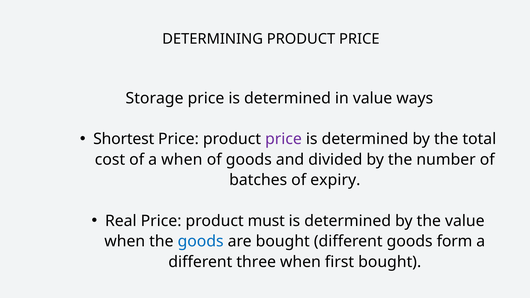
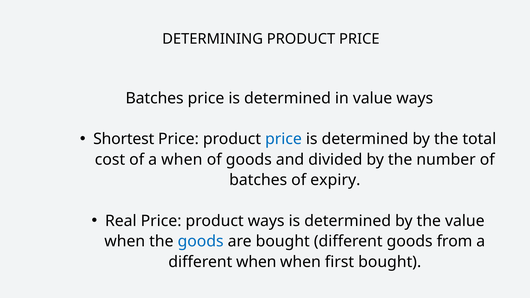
Storage at (155, 98): Storage -> Batches
price at (283, 139) colour: purple -> blue
product must: must -> ways
form: form -> from
different three: three -> when
